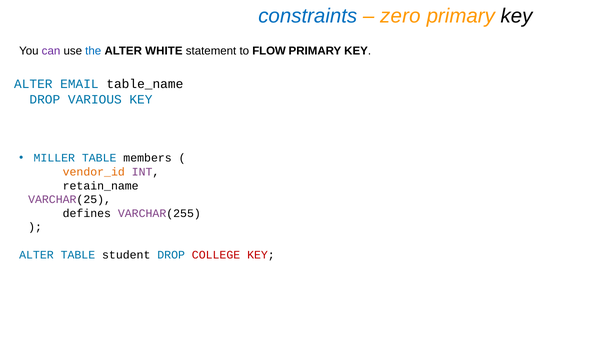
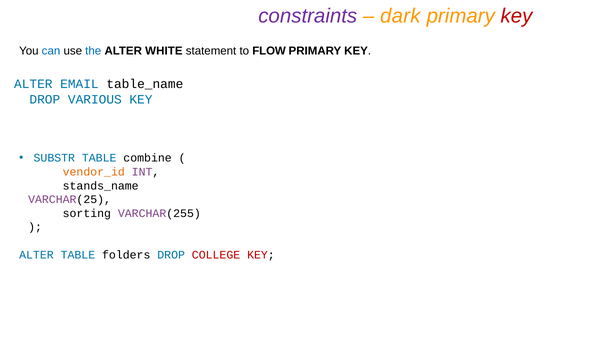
constraints colour: blue -> purple
zero: zero -> dark
key at (516, 16) colour: black -> red
can colour: purple -> blue
MILLER: MILLER -> SUBSTR
members: members -> combine
retain_name: retain_name -> stands_name
defines: defines -> sorting
student: student -> folders
